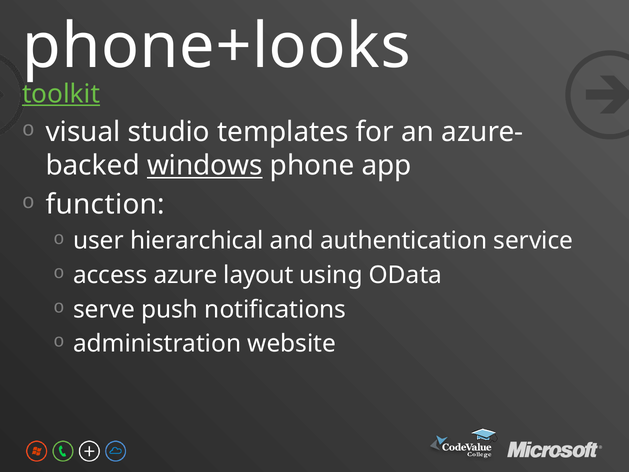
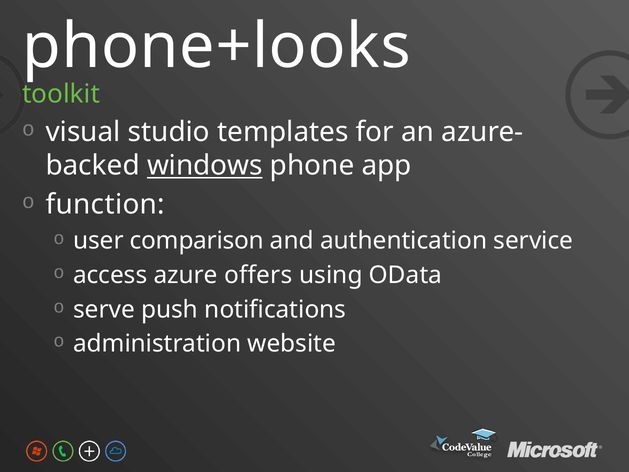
toolkit underline: present -> none
hierarchical: hierarchical -> comparison
layout: layout -> offers
